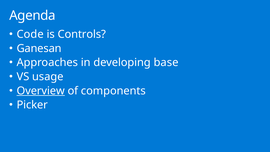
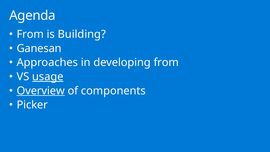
Code at (30, 34): Code -> From
Controls: Controls -> Building
developing base: base -> from
usage underline: none -> present
